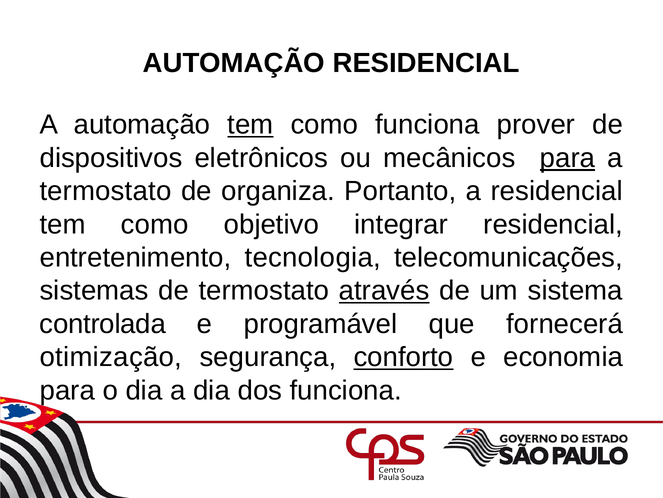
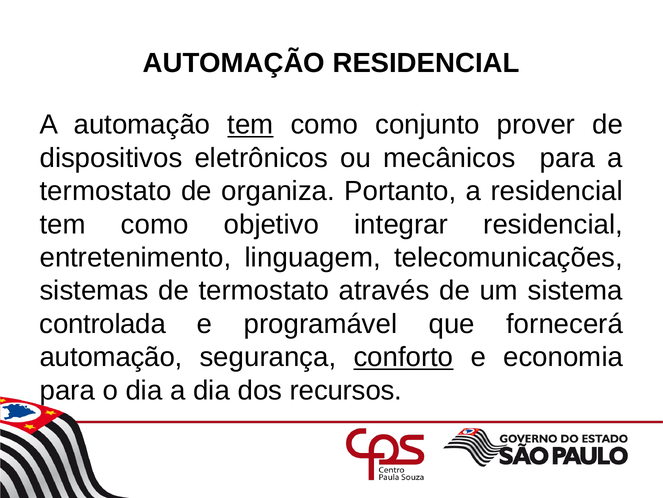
como funciona: funciona -> conjunto
para at (568, 158) underline: present -> none
tecnologia: tecnologia -> linguagem
através underline: present -> none
otimização at (111, 357): otimização -> automação
dos funciona: funciona -> recursos
